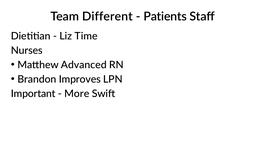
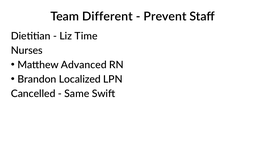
Patients: Patients -> Prevent
Improves: Improves -> Localized
Important: Important -> Cancelled
More: More -> Same
